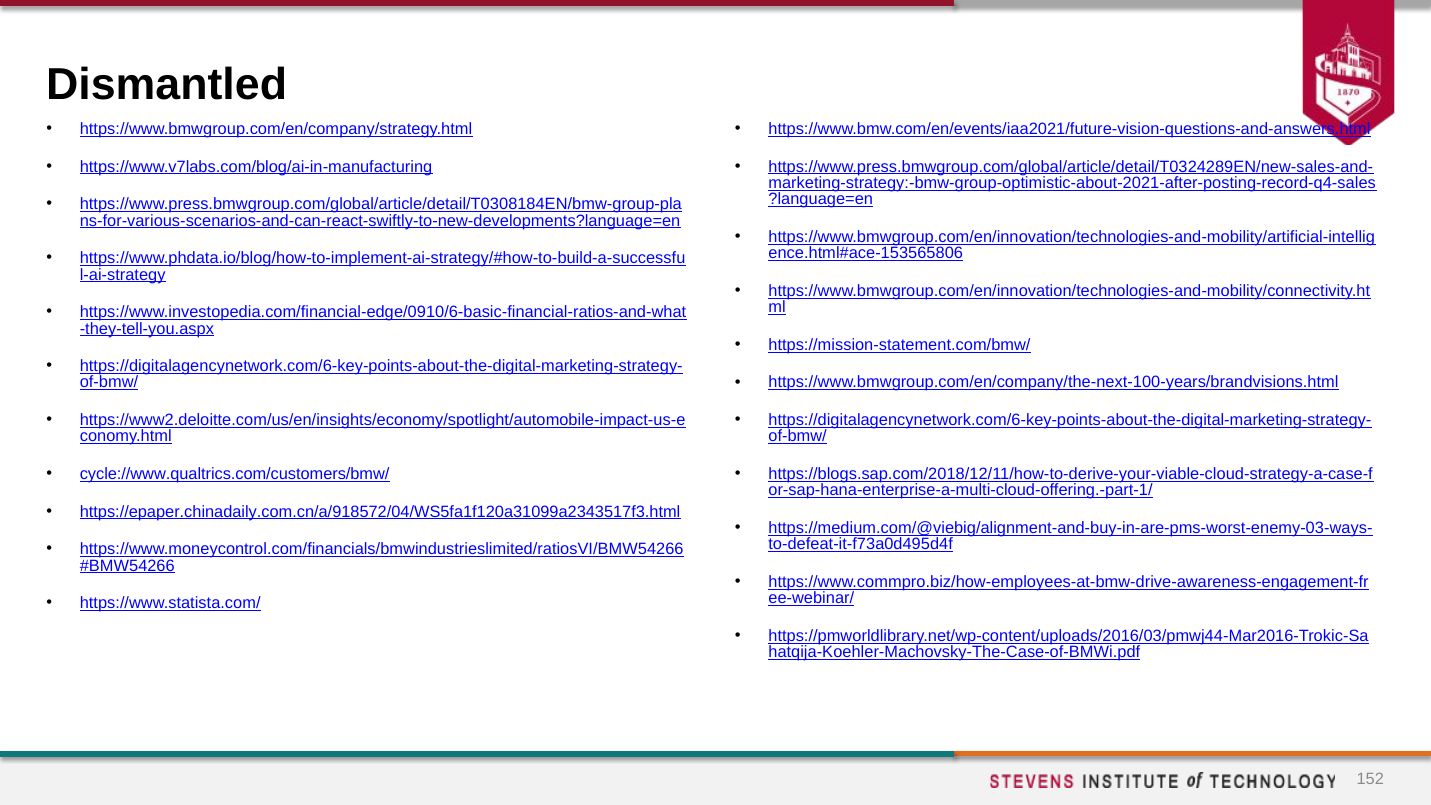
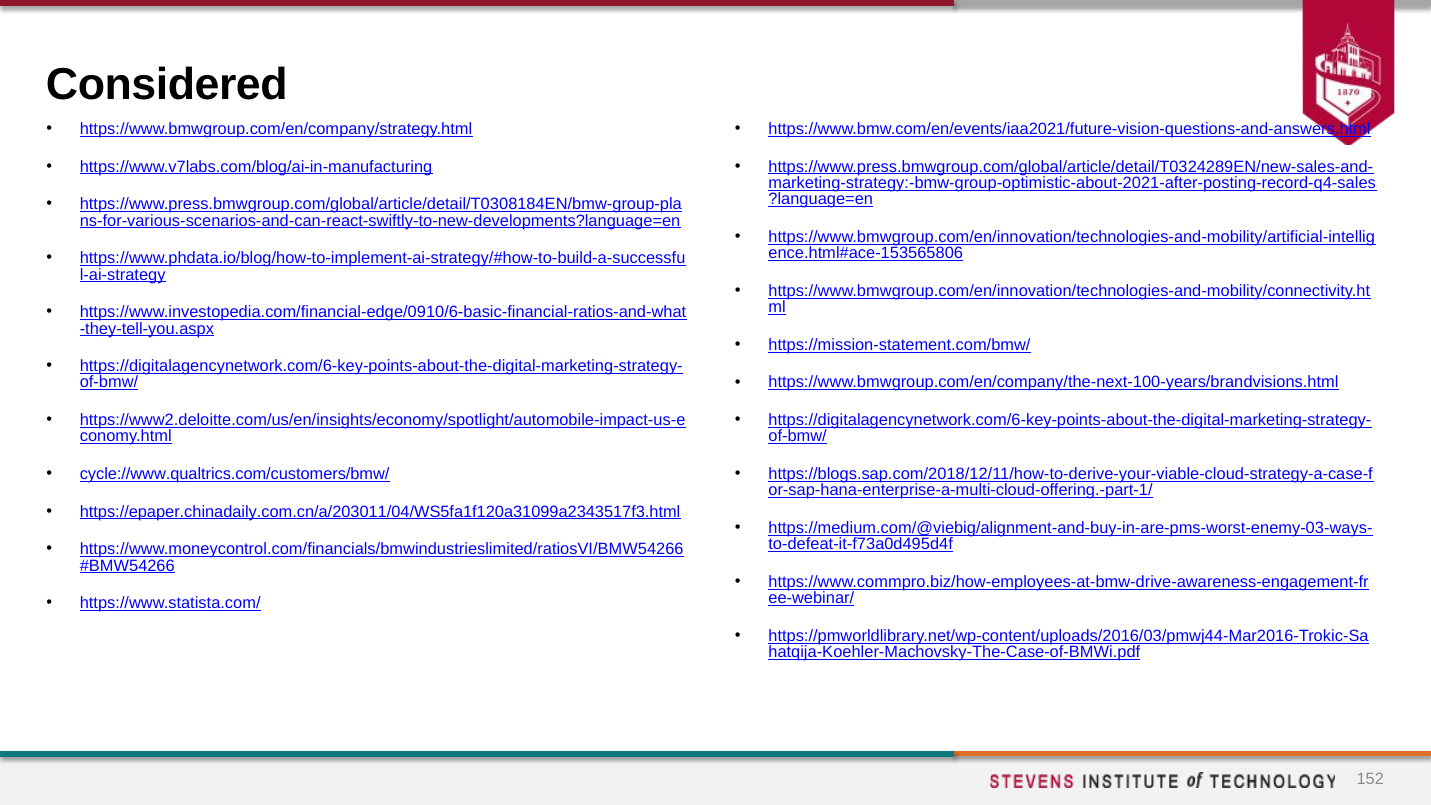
Dismantled: Dismantled -> Considered
https://epaper.chinadaily.com.cn/a/918572/04/WS5fa1f120a31099a2343517f3.html: https://epaper.chinadaily.com.cn/a/918572/04/WS5fa1f120a31099a2343517f3.html -> https://epaper.chinadaily.com.cn/a/203011/04/WS5fa1f120a31099a2343517f3.html
